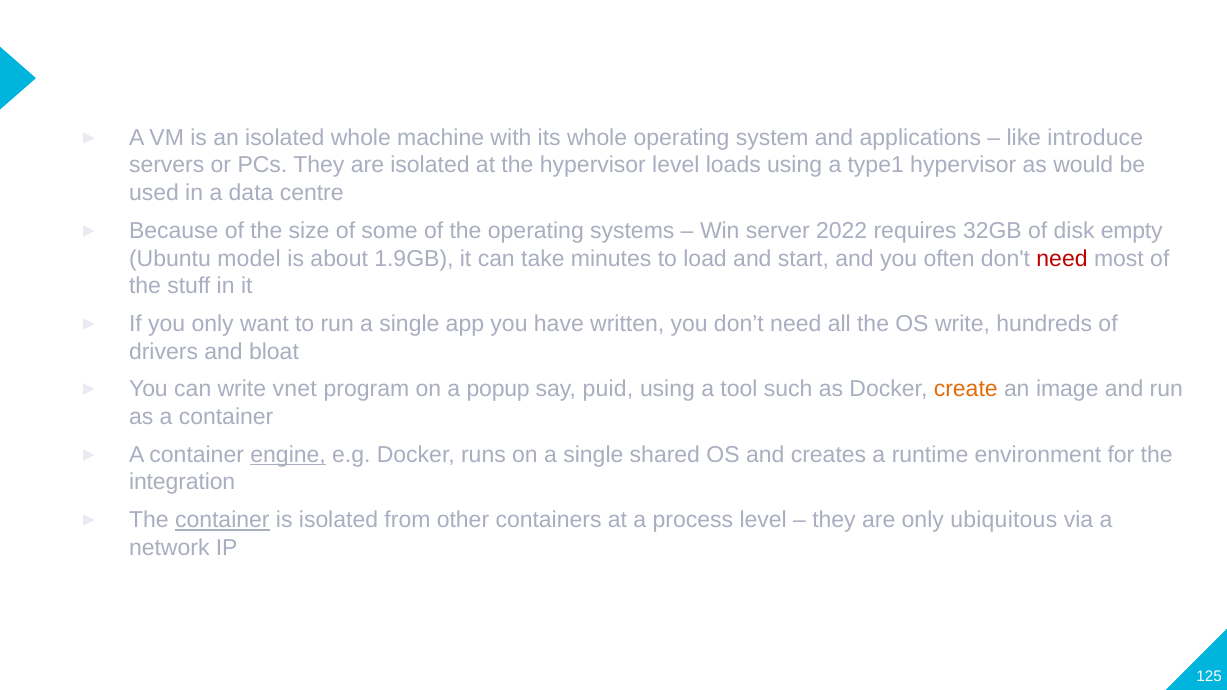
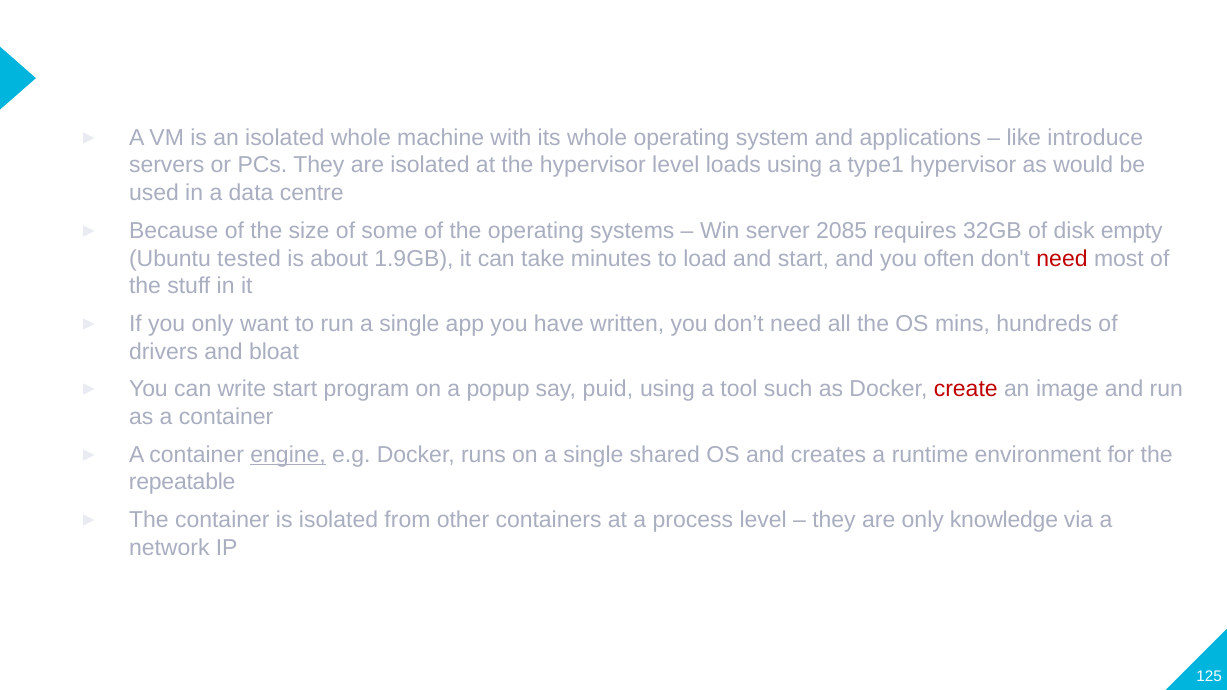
2022: 2022 -> 2085
model: model -> tested
OS write: write -> mins
write vnet: vnet -> start
create colour: orange -> red
integration: integration -> repeatable
container at (222, 520) underline: present -> none
ubiquitous: ubiquitous -> knowledge
